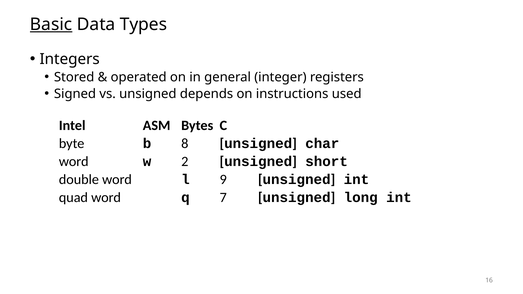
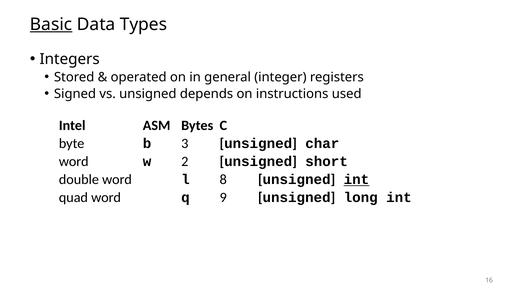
8: 8 -> 3
9: 9 -> 8
int at (356, 180) underline: none -> present
7: 7 -> 9
